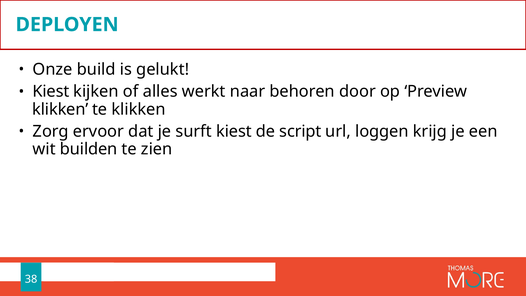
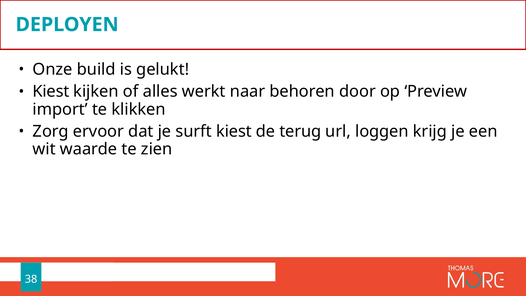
klikken at (60, 109): klikken -> import
script: script -> terug
builden: builden -> waarde
